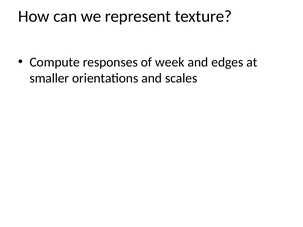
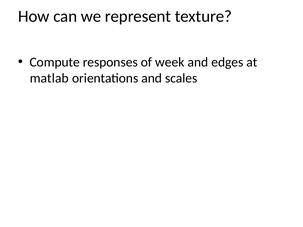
smaller: smaller -> matlab
